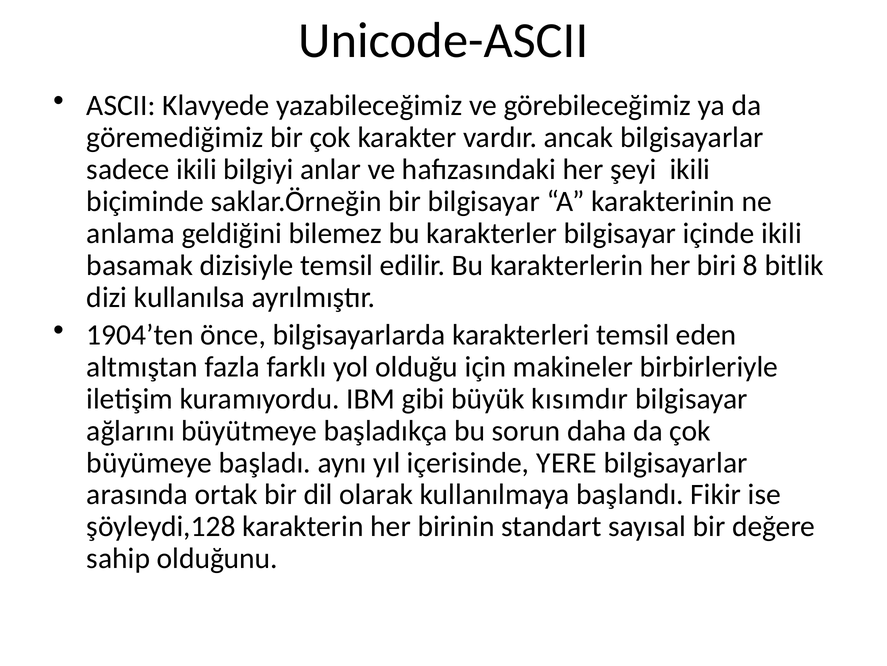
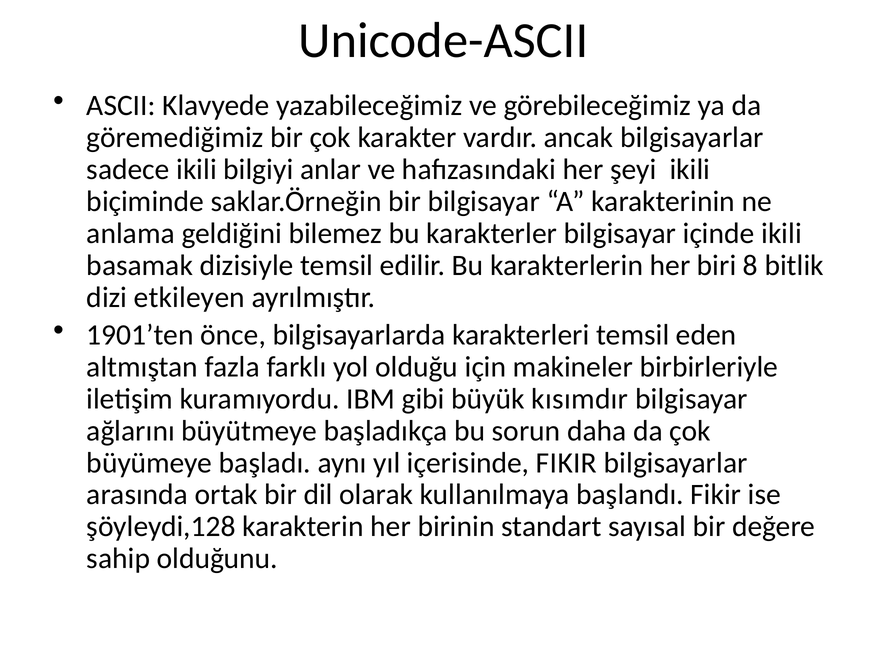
kullanılsa: kullanılsa -> etkileyen
1904’ten: 1904’ten -> 1901’ten
içerisinde YERE: YERE -> FIKIR
